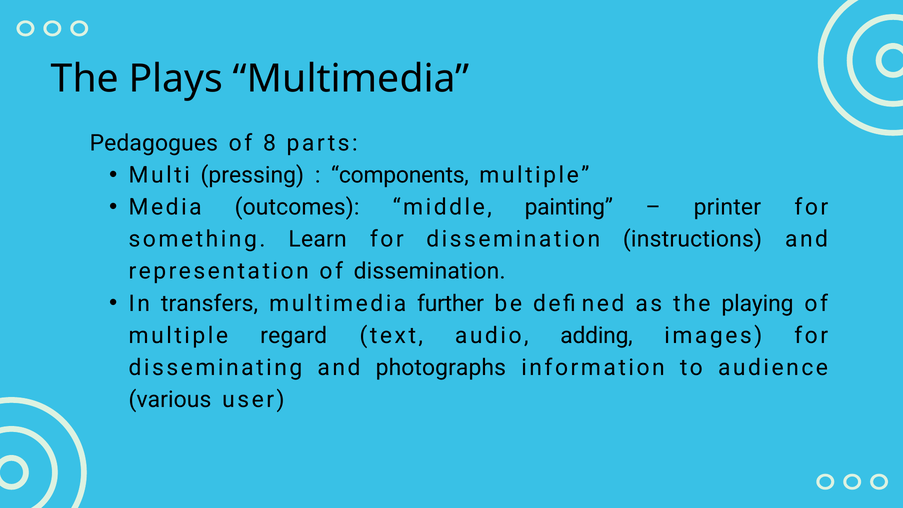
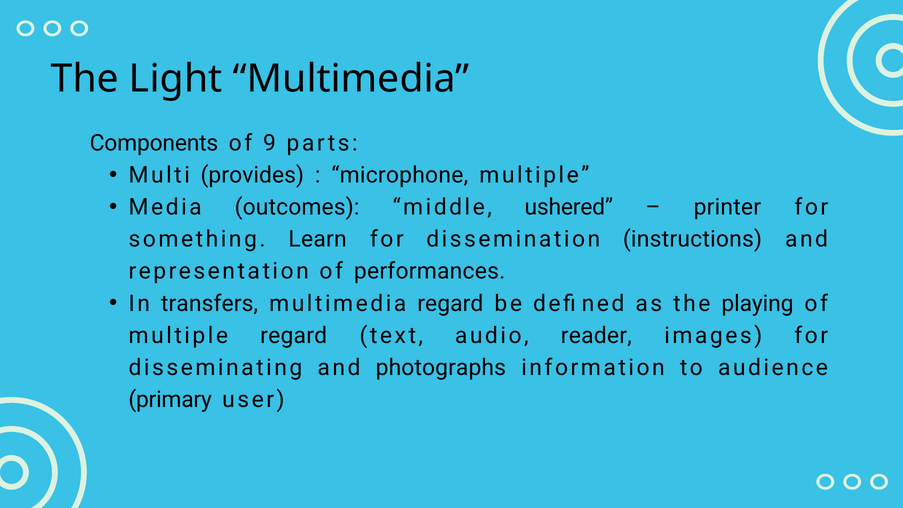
Plays: Plays -> Light
Pedagogues: Pedagogues -> Components
8: 8 -> 9
pressing: pressing -> provides
components: components -> microphone
painting: painting -> ushered
of dissemination: dissemination -> performances
multimedia further: further -> regard
adding: adding -> reader
various: various -> primary
